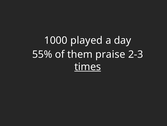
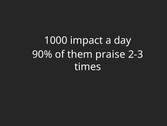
played: played -> impact
55%: 55% -> 90%
times underline: present -> none
